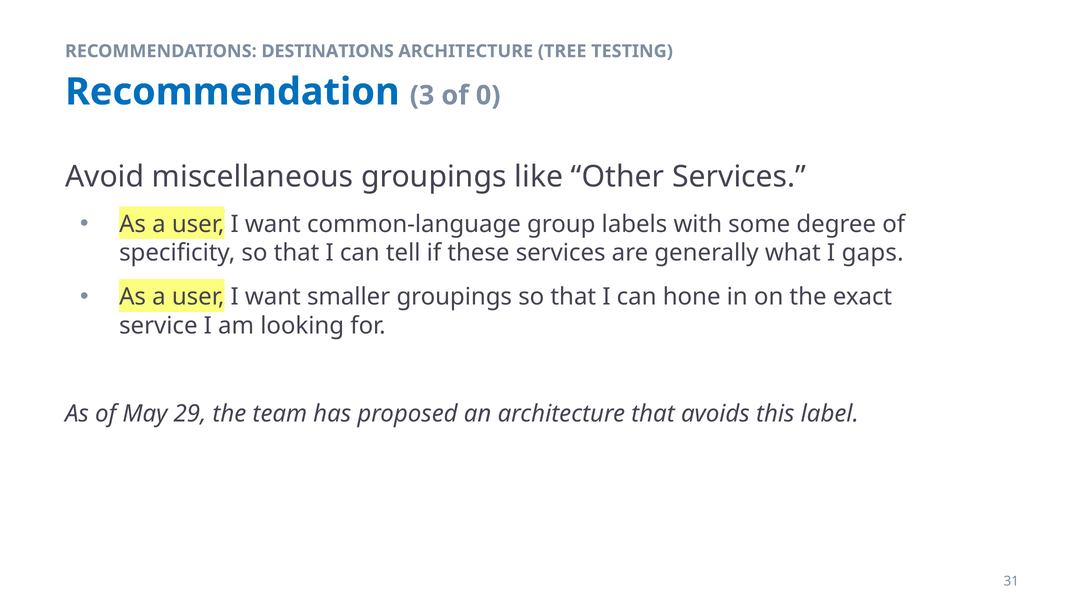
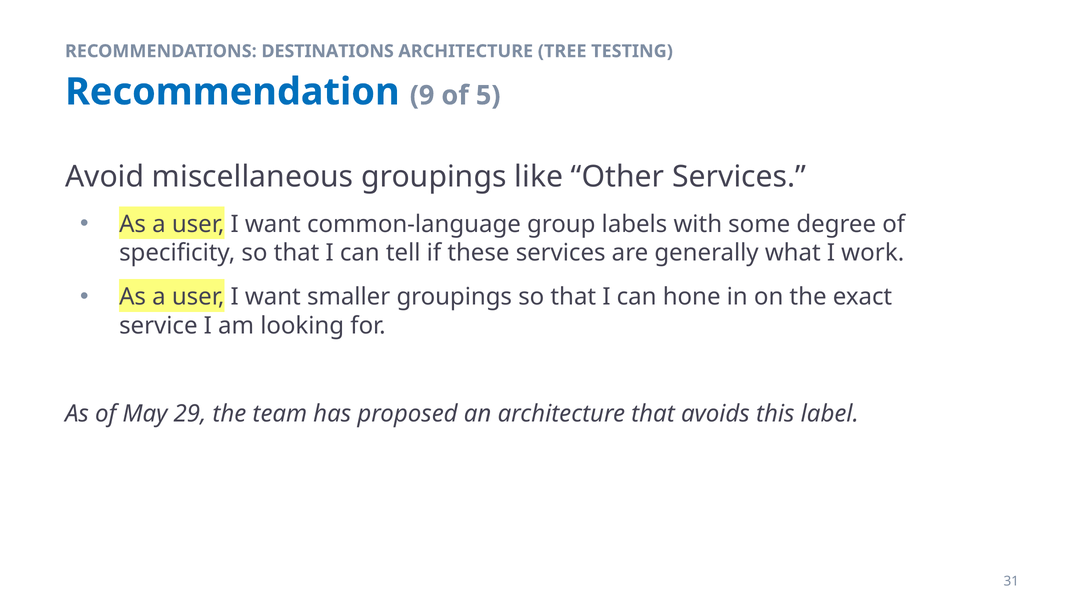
3: 3 -> 9
0: 0 -> 5
gaps: gaps -> work
